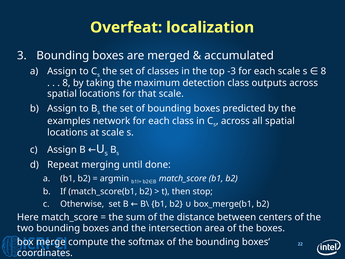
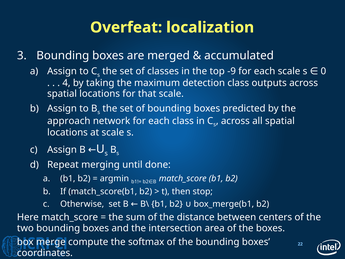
-3: -3 -> -9
s 8: 8 -> 0
8 at (66, 83): 8 -> 4
examples: examples -> approach
